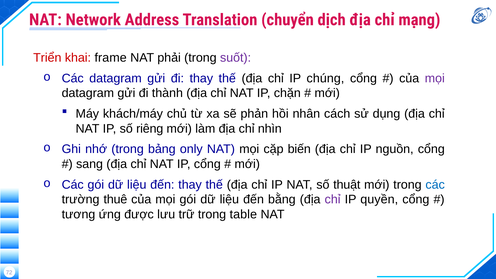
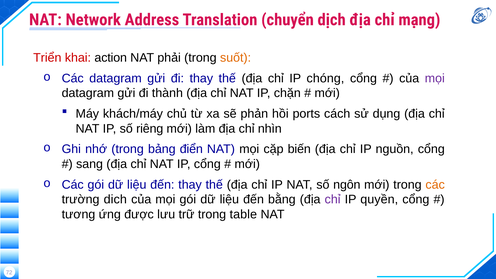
frame: frame -> action
suốt colour: purple -> orange
chúng: chúng -> chóng
nhân: nhân -> ports
only: only -> điển
thuật: thuật -> ngôn
các at (435, 185) colour: blue -> orange
thuê: thuê -> dich
